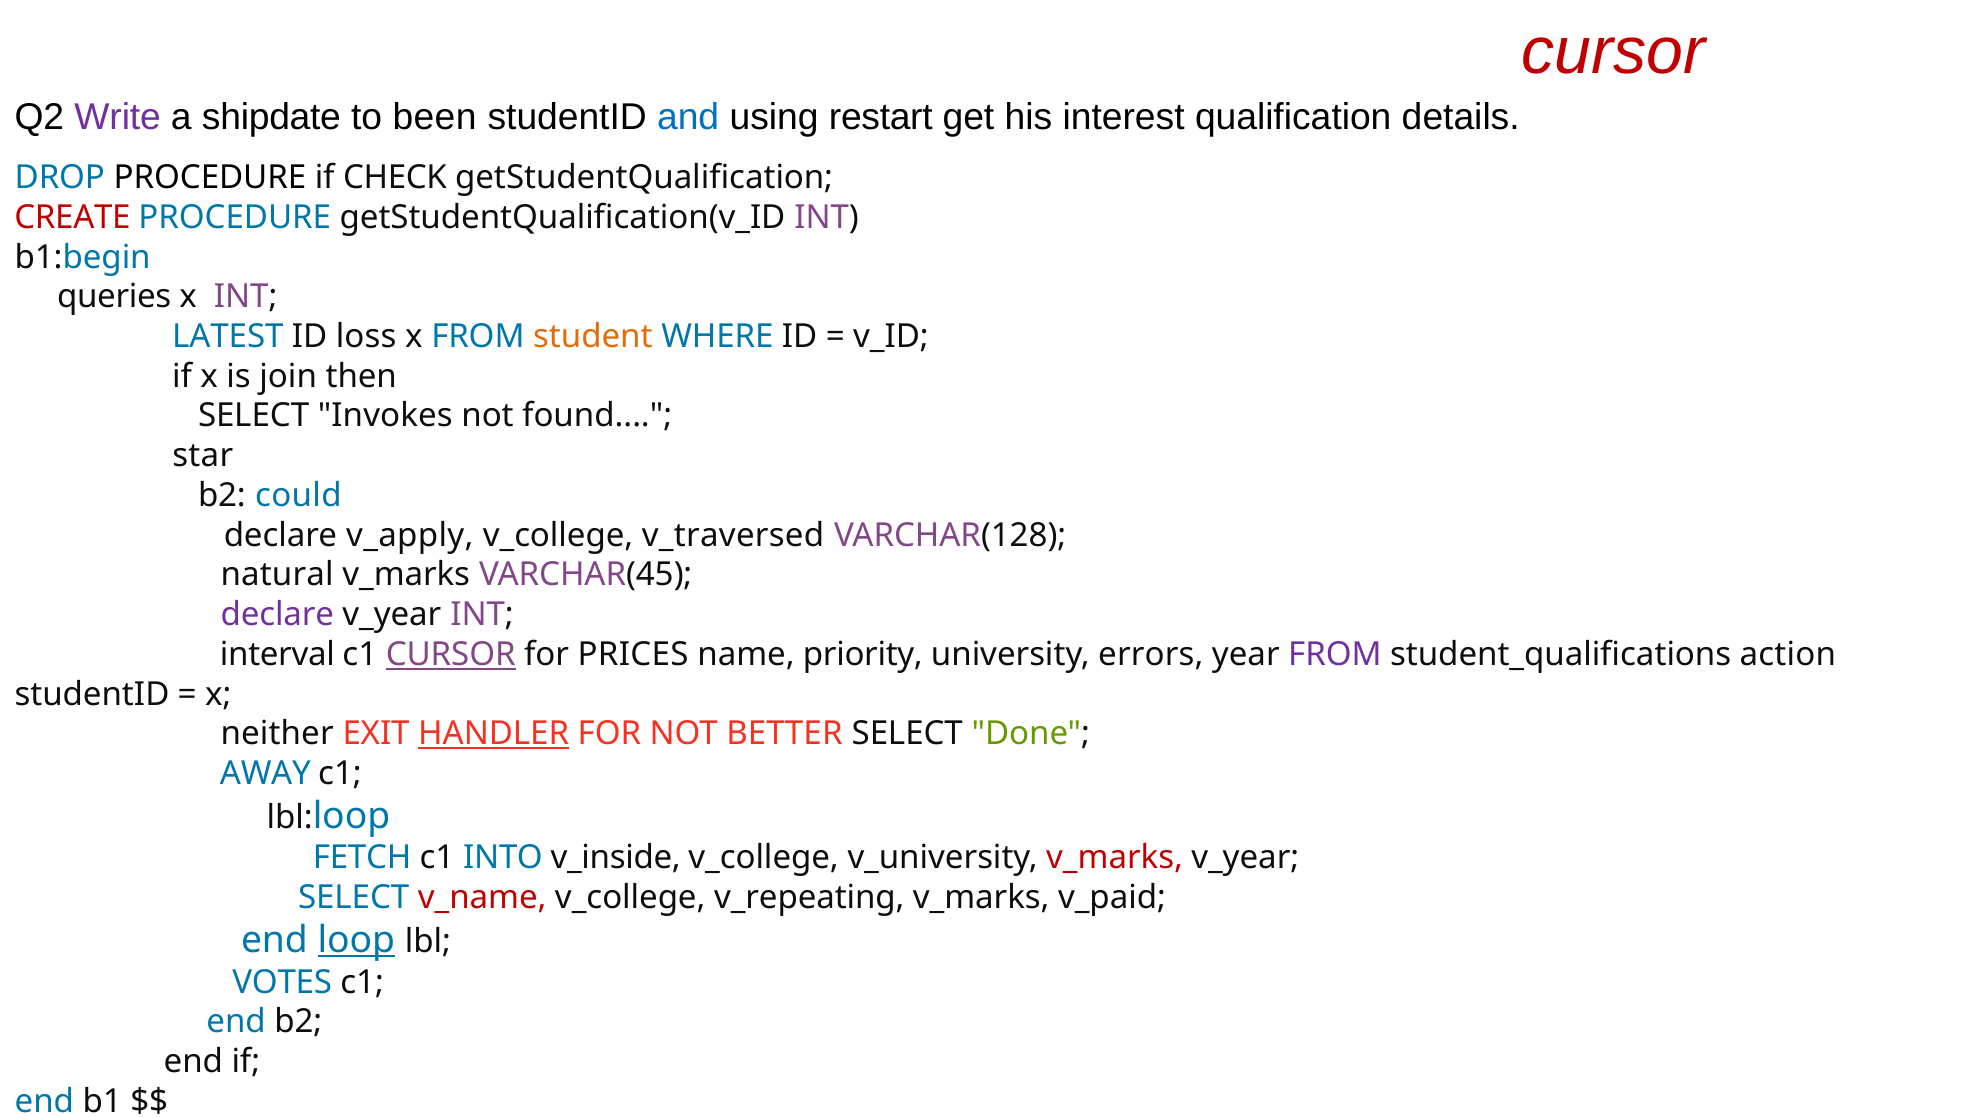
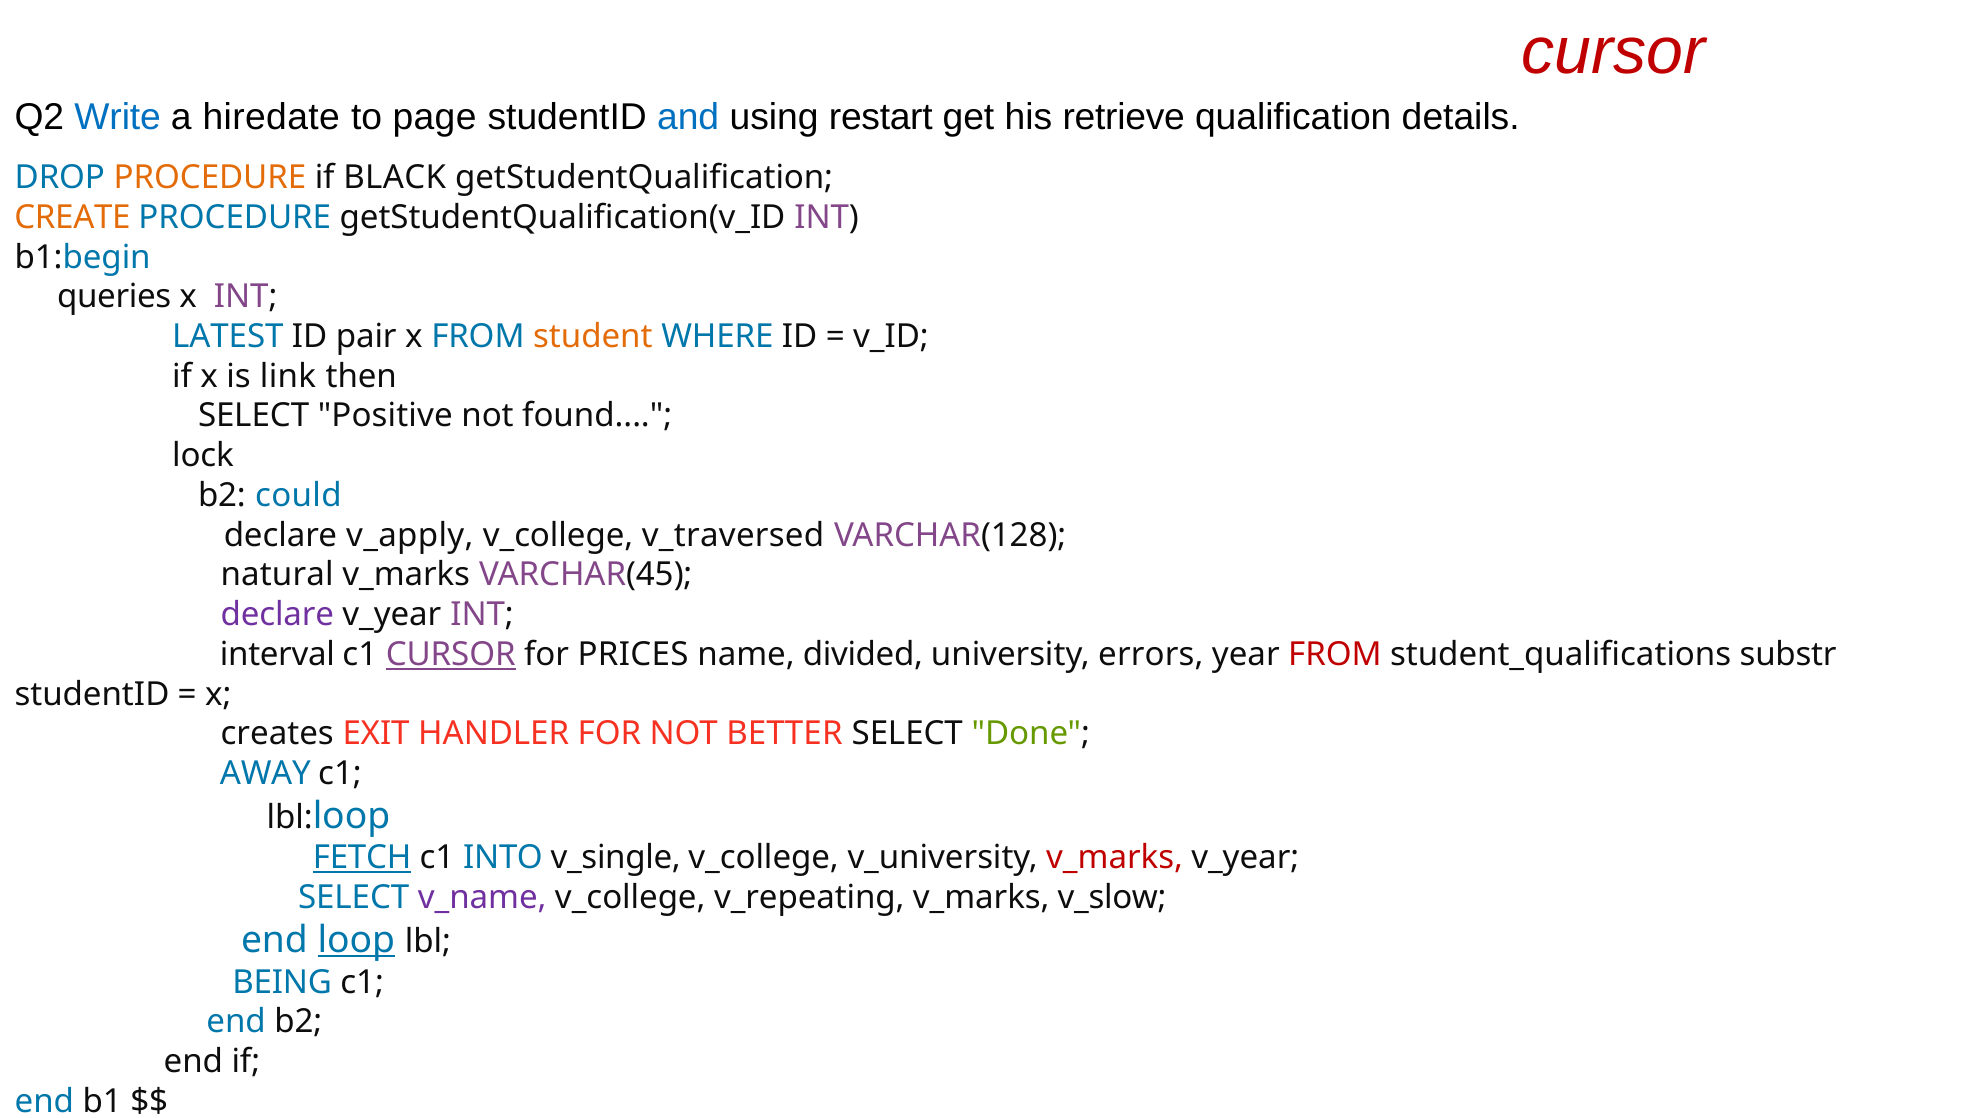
Write colour: purple -> blue
shipdate: shipdate -> hiredate
been: been -> page
interest: interest -> retrieve
PROCEDURE at (210, 178) colour: black -> orange
CHECK: CHECK -> BLACK
CREATE colour: red -> orange
loss: loss -> pair
join: join -> link
Invokes: Invokes -> Positive
star: star -> lock
priority: priority -> divided
FROM at (1335, 654) colour: purple -> red
action: action -> substr
neither: neither -> creates
HANDLER underline: present -> none
FETCH underline: none -> present
v_inside: v_inside -> v_single
v_name colour: red -> purple
v_paid: v_paid -> v_slow
VOTES: VOTES -> BEING
